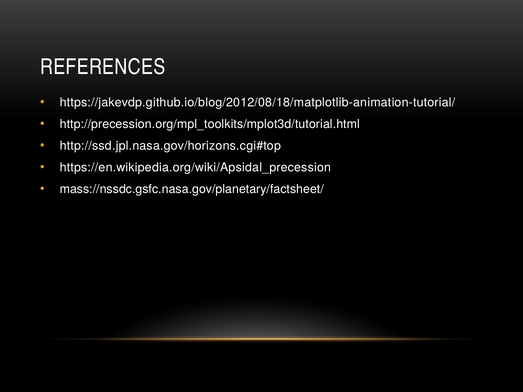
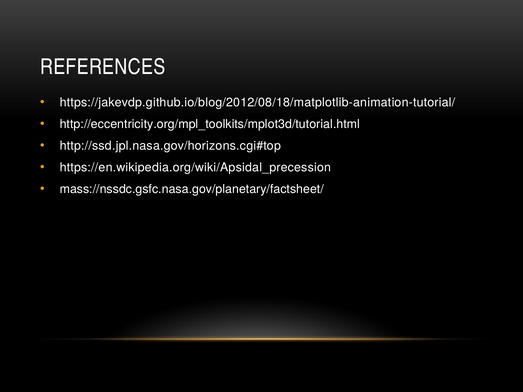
http://precession.org/mpl_toolkits/mplot3d/tutorial.html: http://precession.org/mpl_toolkits/mplot3d/tutorial.html -> http://eccentricity.org/mpl_toolkits/mplot3d/tutorial.html
